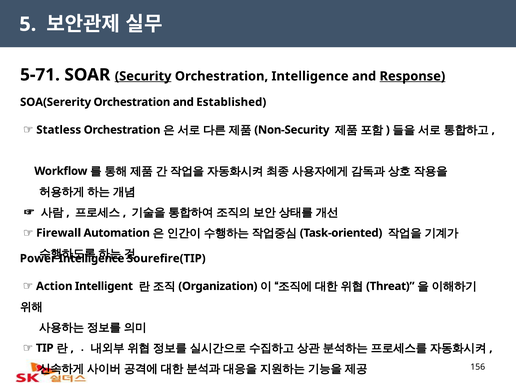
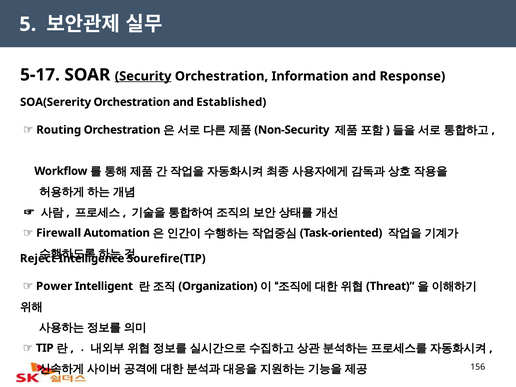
5-71: 5-71 -> 5-17
Orchestration Intelligence: Intelligence -> Information
Response underline: present -> none
Statless: Statless -> Routing
Power: Power -> Reject
Action: Action -> Power
